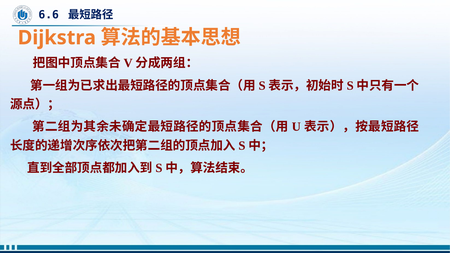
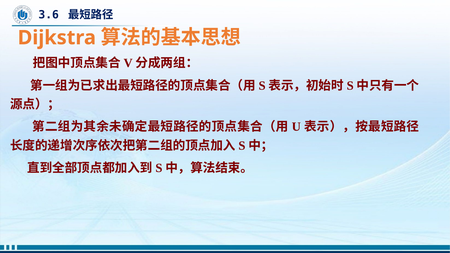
6.6: 6.6 -> 3.6
